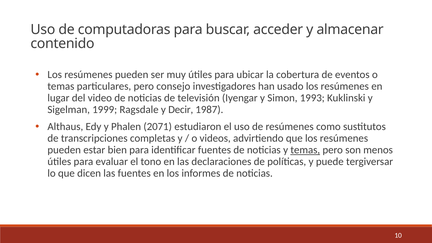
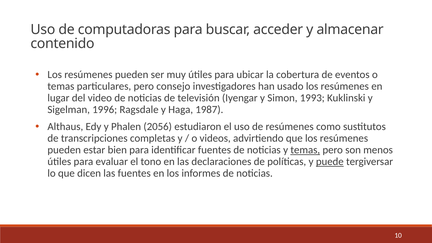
1999: 1999 -> 1996
Decir: Decir -> Haga
2071: 2071 -> 2056
puede underline: none -> present
